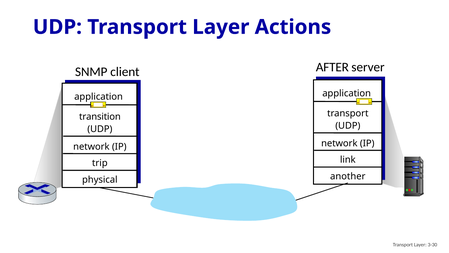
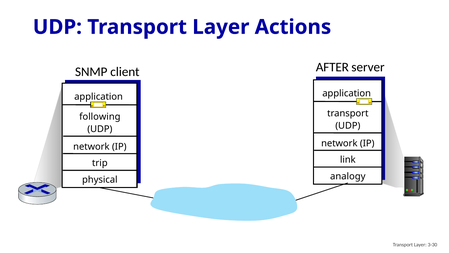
transition: transition -> following
another: another -> analogy
